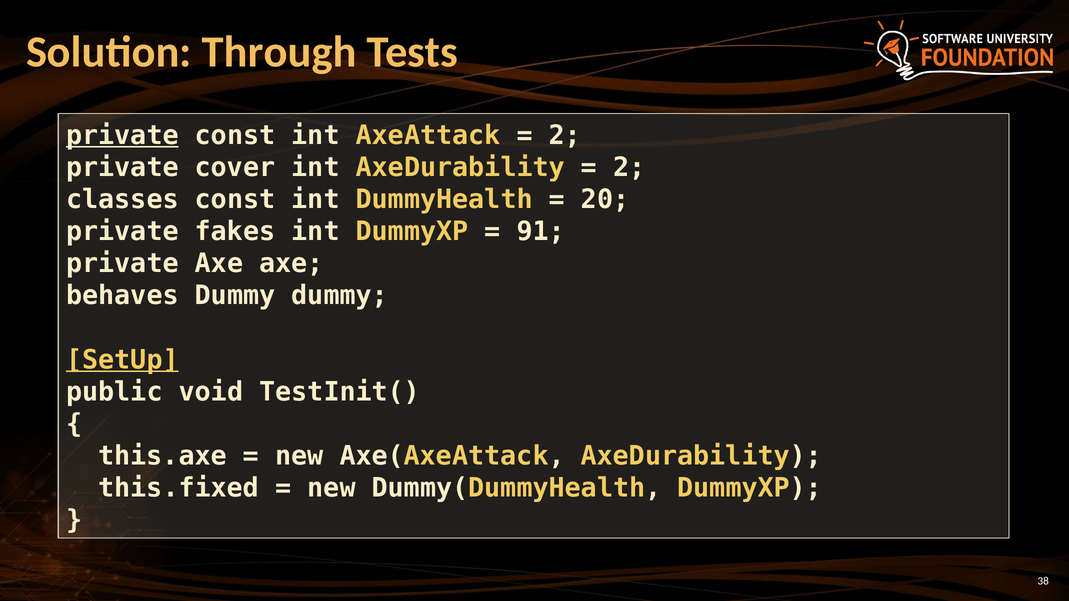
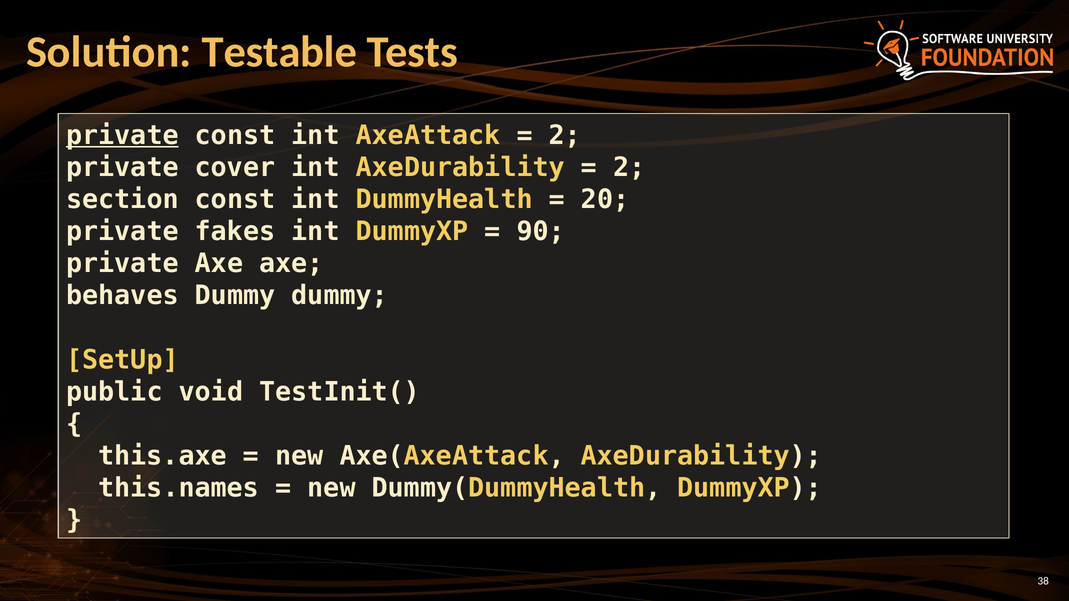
Through: Through -> Testable
classes: classes -> section
91: 91 -> 90
SetUp underline: present -> none
this.fixed: this.fixed -> this.names
